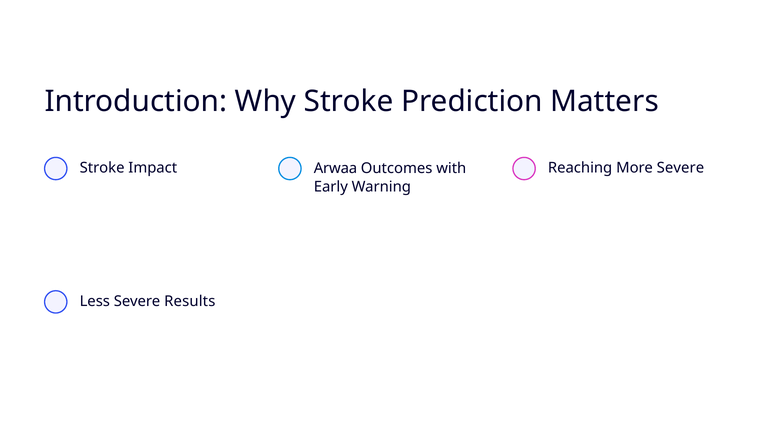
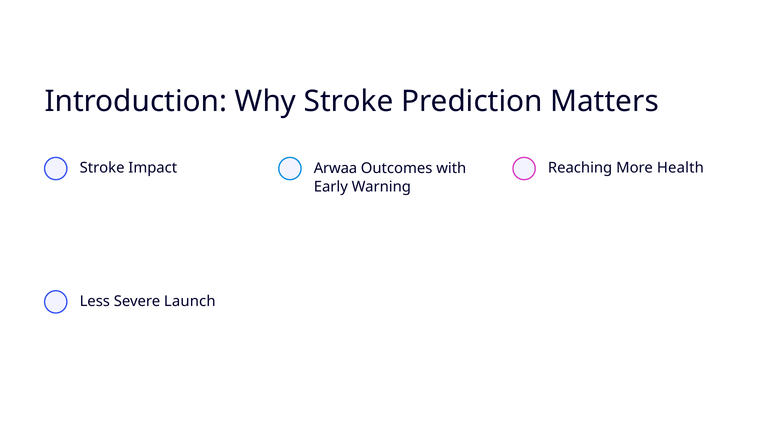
More Severe: Severe -> Health
Results: Results -> Launch
